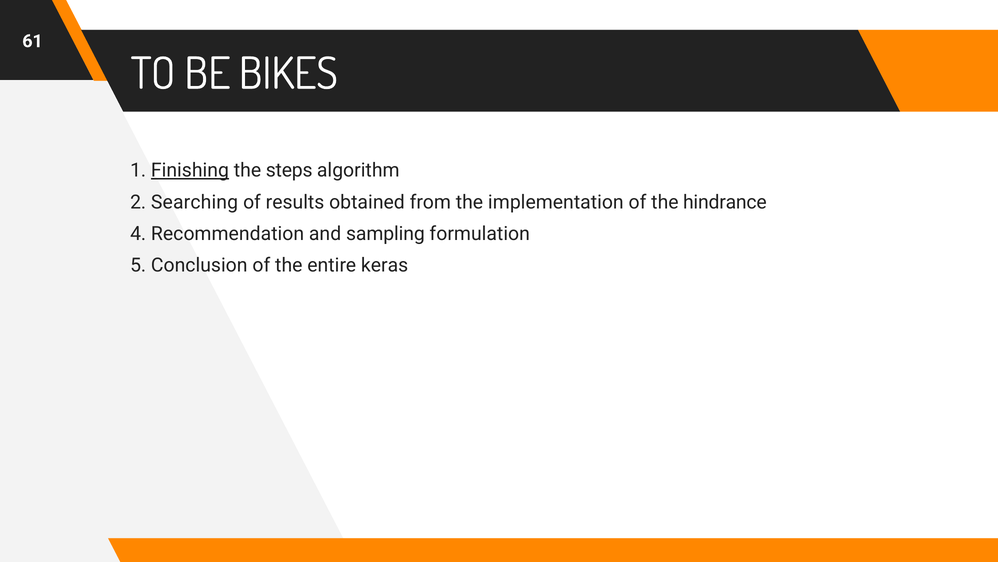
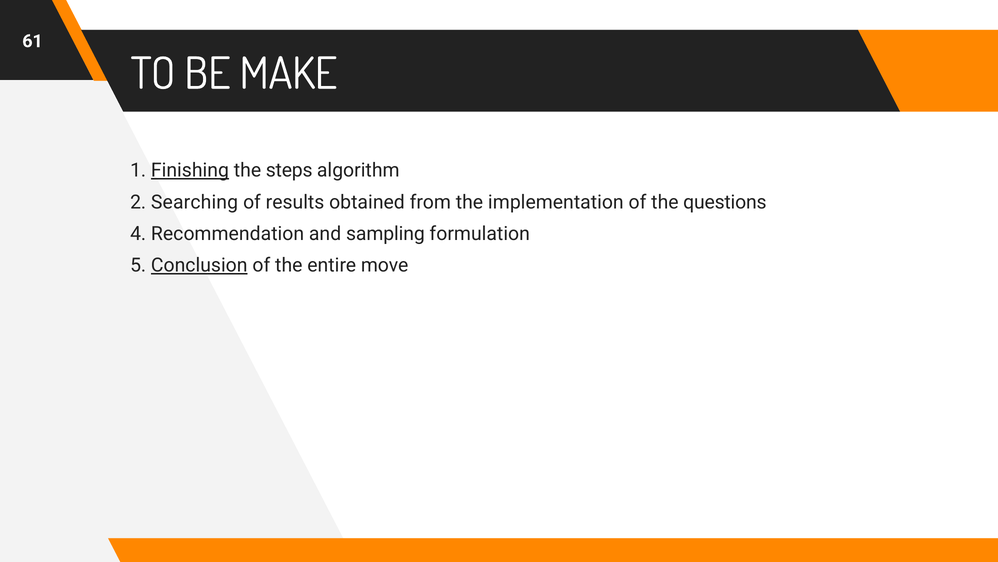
BIKES: BIKES -> MAKE
hindrance: hindrance -> questions
Conclusion underline: none -> present
keras: keras -> move
